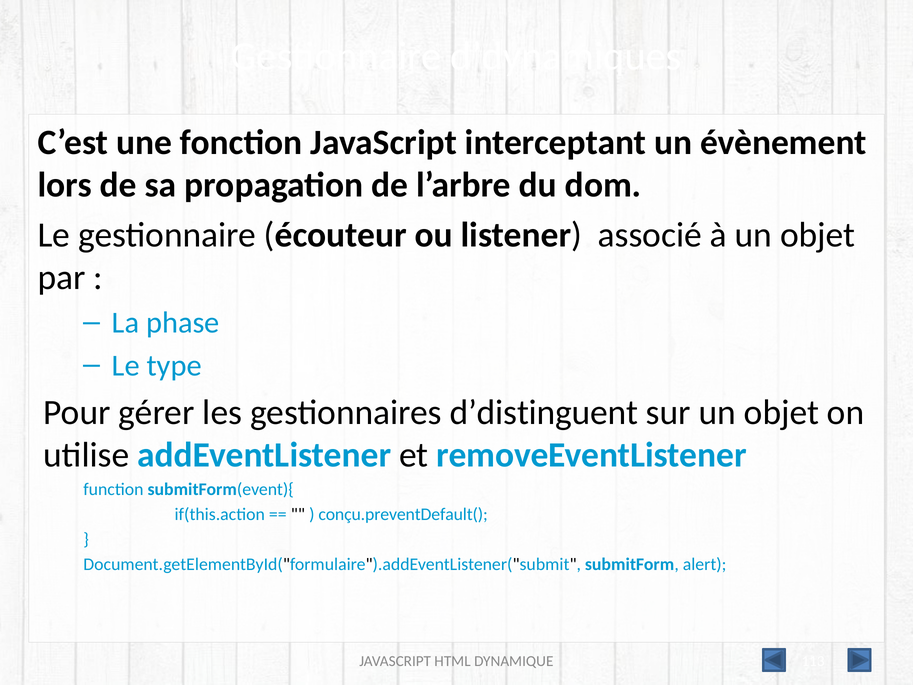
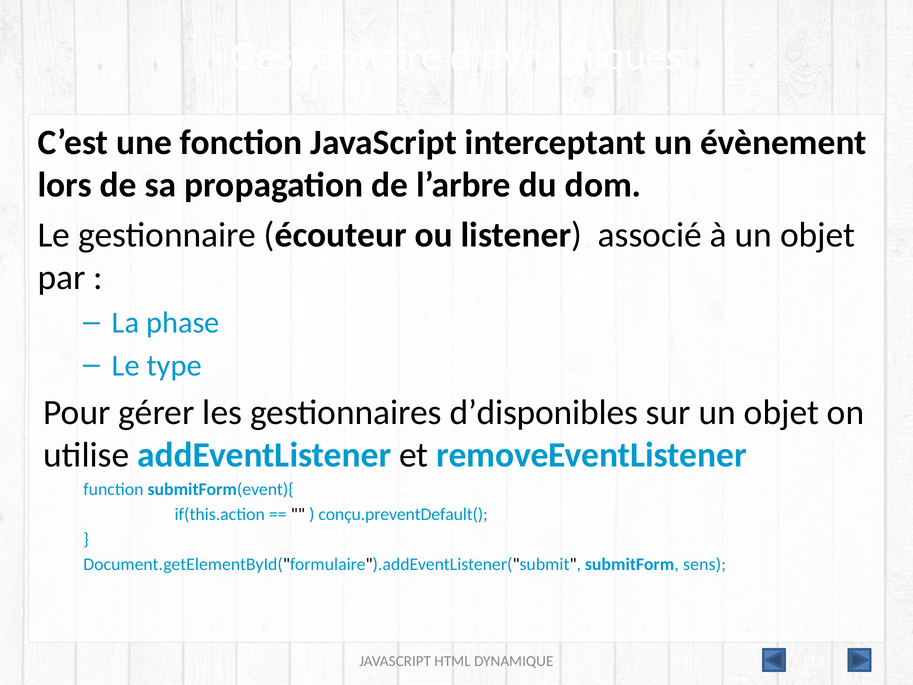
d’distinguent: d’distinguent -> d’disponibles
alert: alert -> sens
